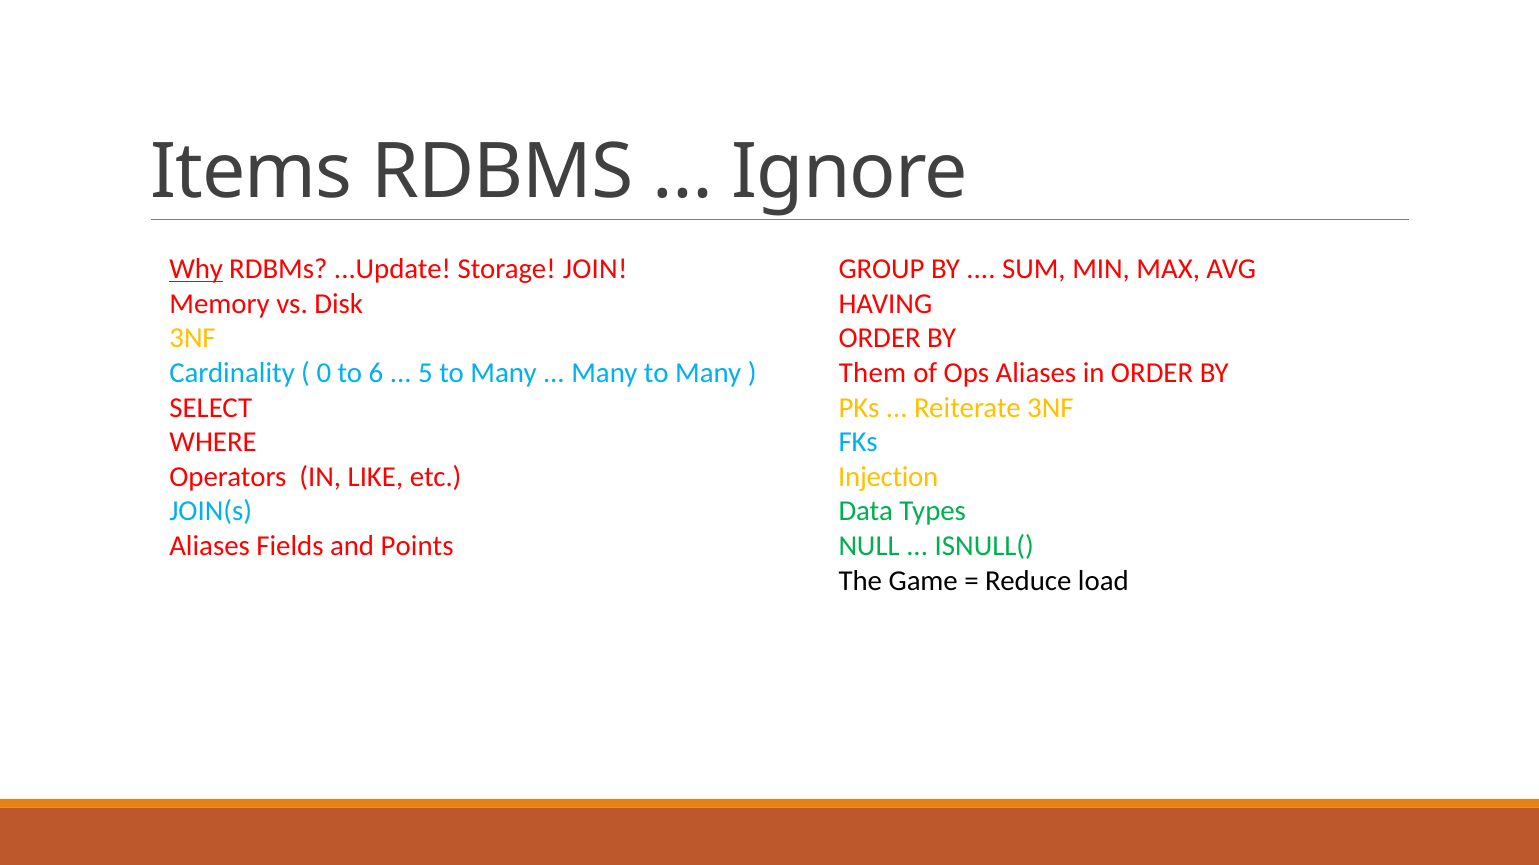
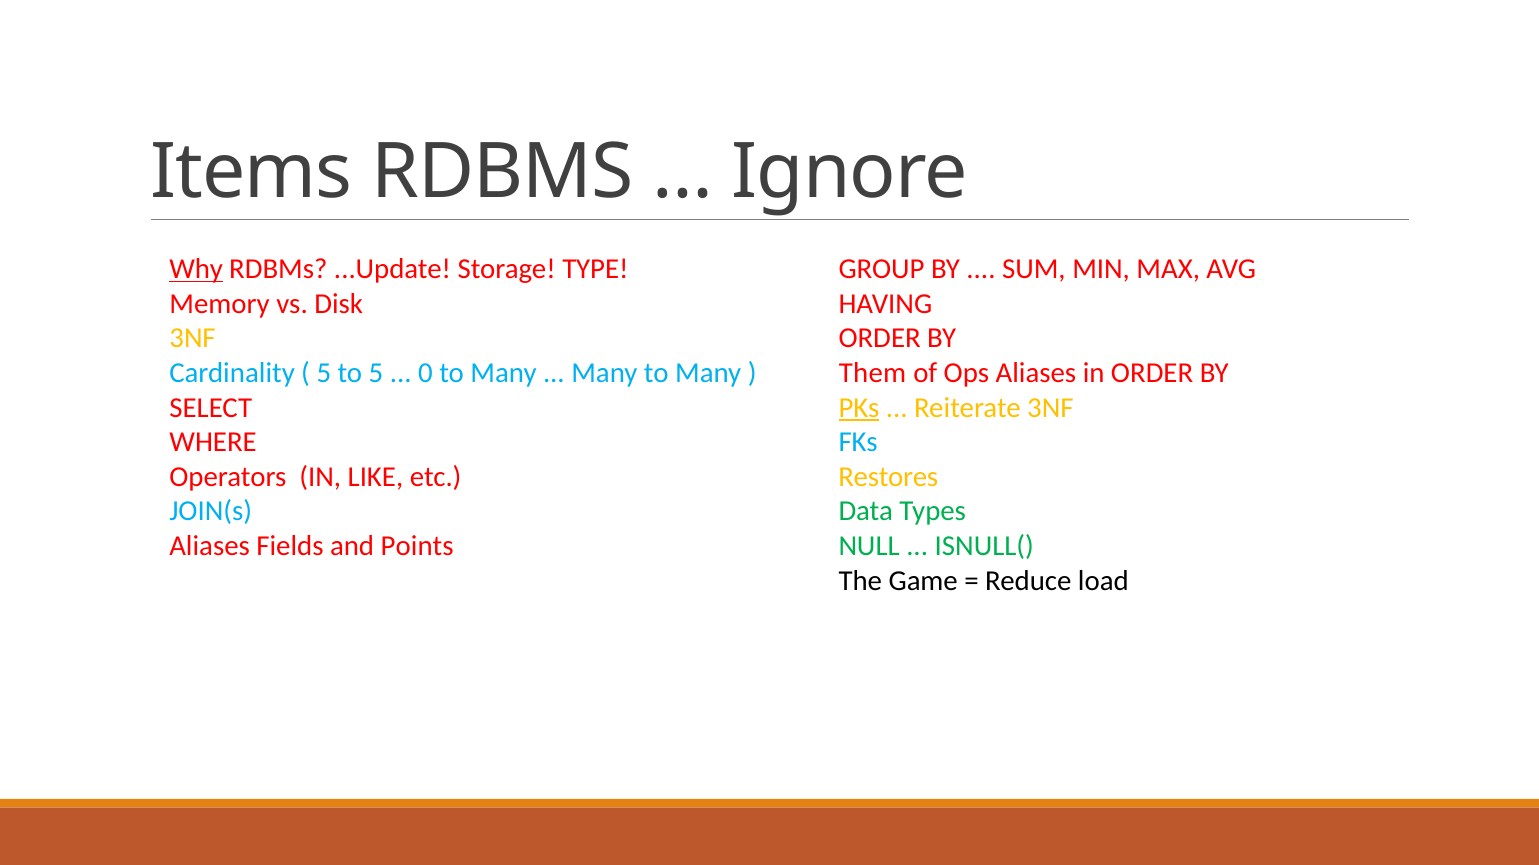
JOIN: JOIN -> TYPE
0 at (324, 373): 0 -> 5
to 6: 6 -> 5
5: 5 -> 0
PKs underline: none -> present
Injection: Injection -> Restores
